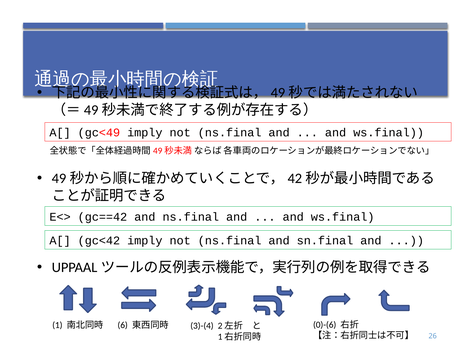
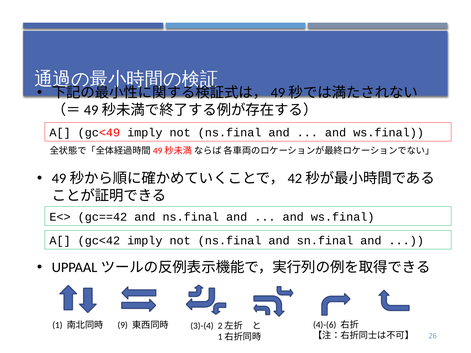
0)-(6: 0)-(6 -> 4)-(6
6: 6 -> 9
